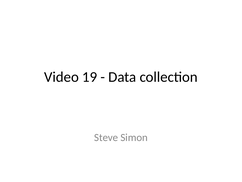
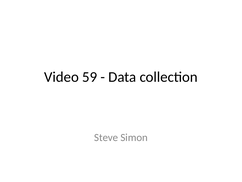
19: 19 -> 59
